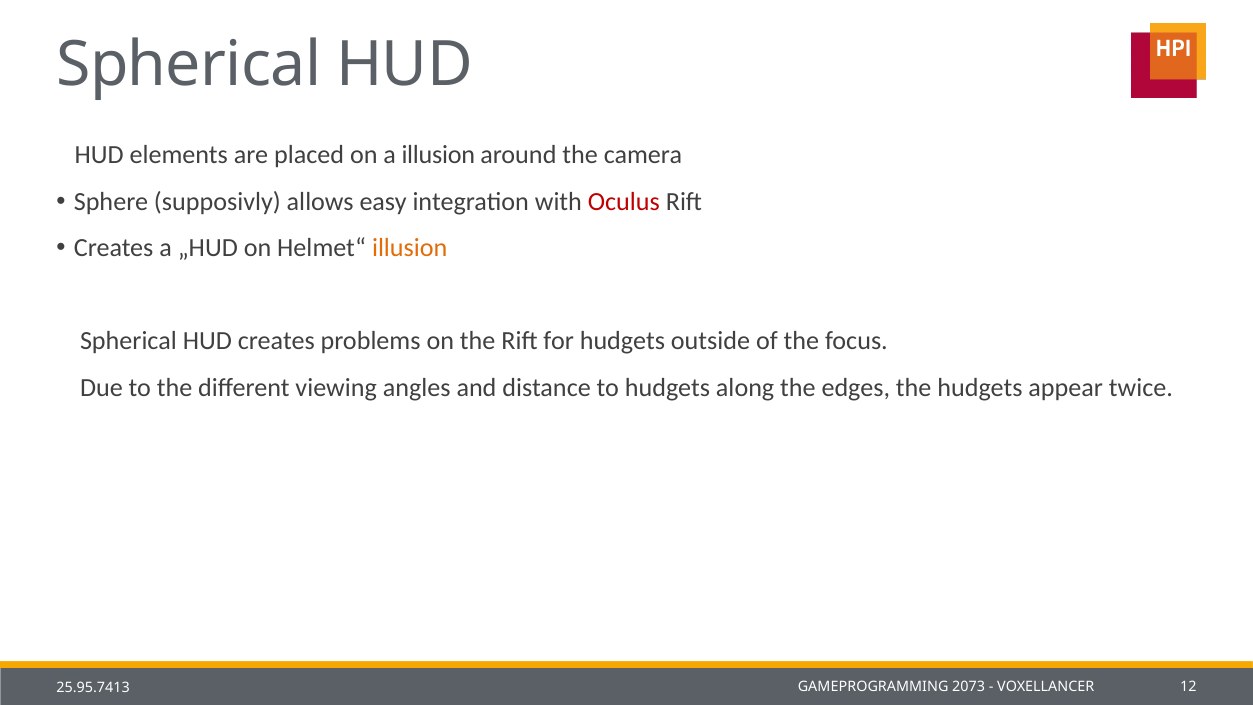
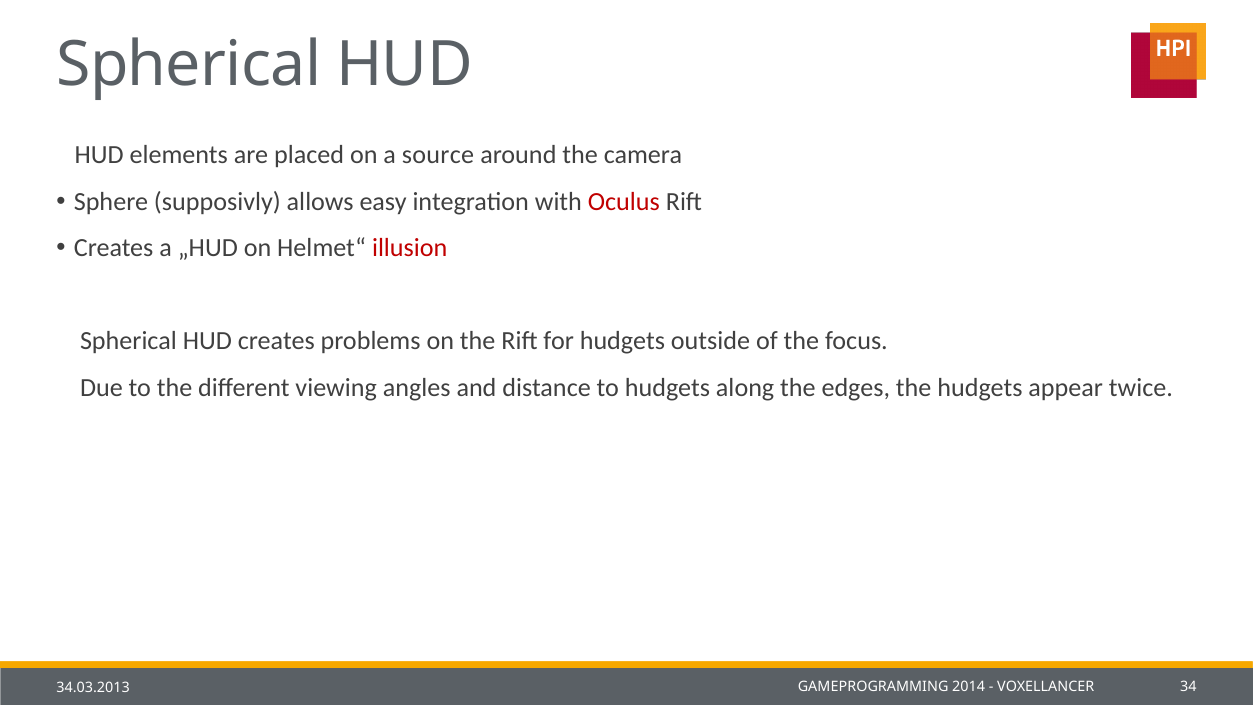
a illusion: illusion -> source
illusion at (410, 248) colour: orange -> red
2073: 2073 -> 2014
12: 12 -> 34
25.95.7413: 25.95.7413 -> 34.03.2013
